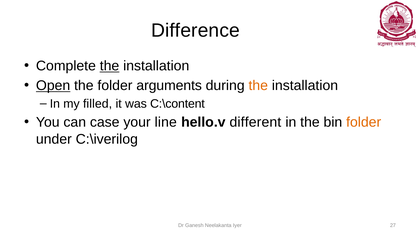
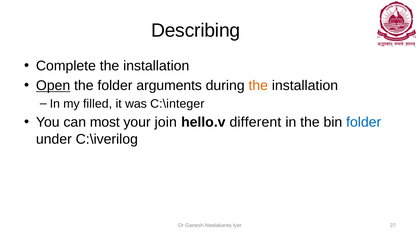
Difference: Difference -> Describing
the at (110, 66) underline: present -> none
C:\content: C:\content -> C:\integer
case: case -> most
line: line -> join
folder at (364, 122) colour: orange -> blue
